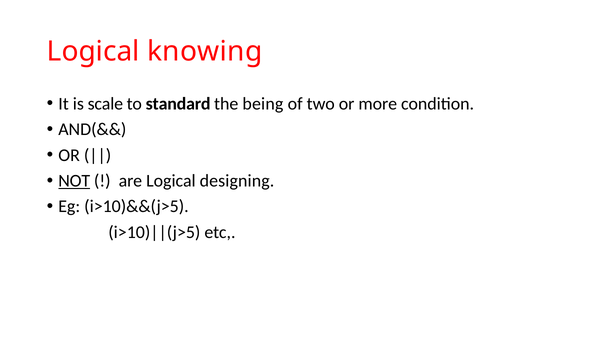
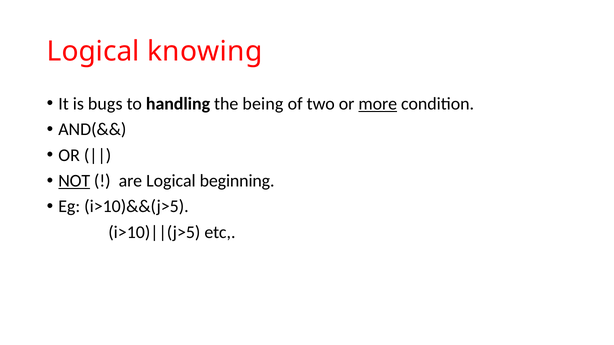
scale: scale -> bugs
standard: standard -> handling
more underline: none -> present
designing: designing -> beginning
